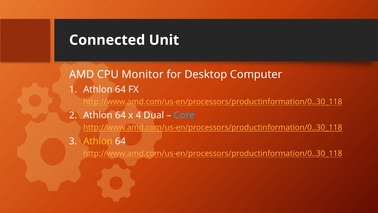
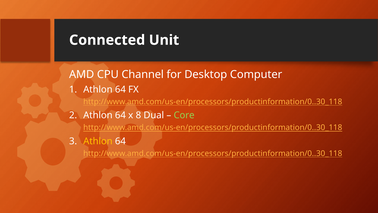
Monitor: Monitor -> Channel
4: 4 -> 8
Core colour: light blue -> light green
